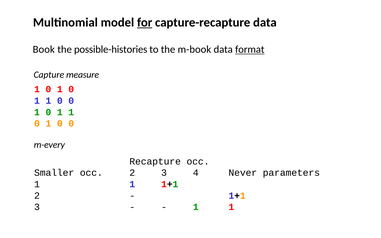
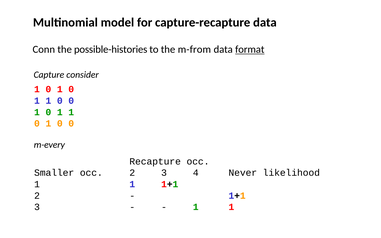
for underline: present -> none
Book: Book -> Conn
m-book: m-book -> m-from
measure: measure -> consider
parameters: parameters -> likelihood
